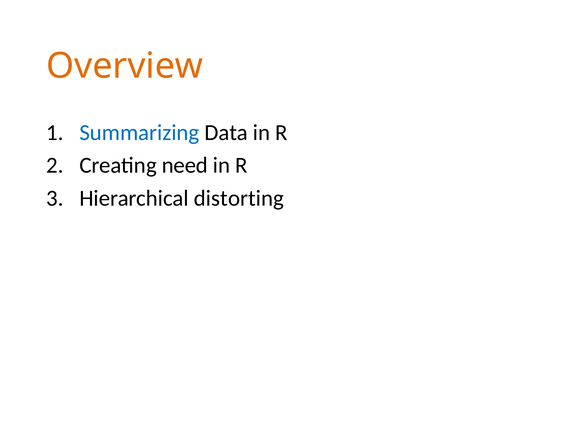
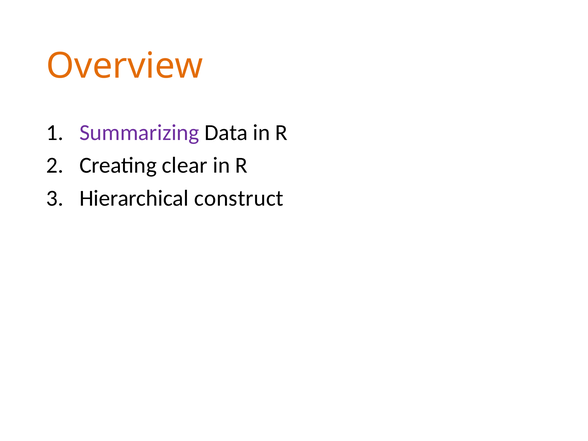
Summarizing colour: blue -> purple
need: need -> clear
distorting: distorting -> construct
